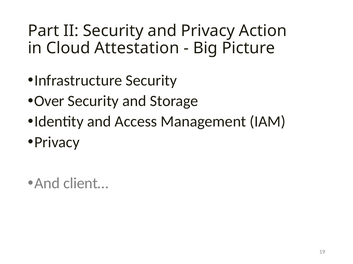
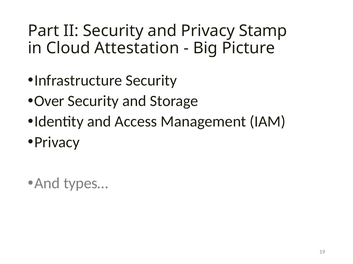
Action: Action -> Stamp
client…: client… -> types…
